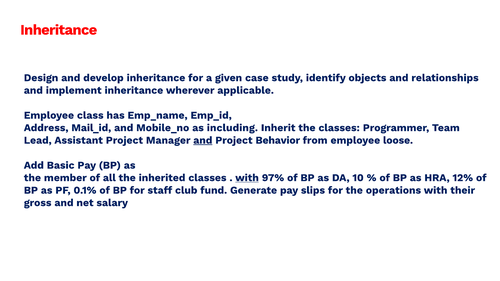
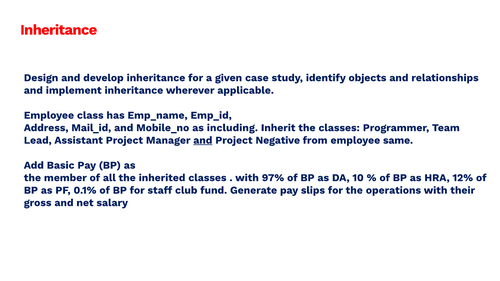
Behavior: Behavior -> Negative
loose: loose -> same
with at (247, 178) underline: present -> none
